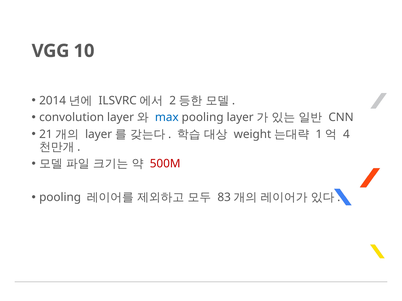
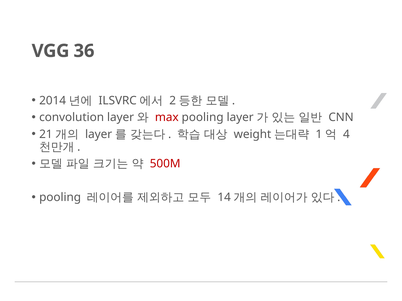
10: 10 -> 36
max colour: blue -> red
83: 83 -> 14
